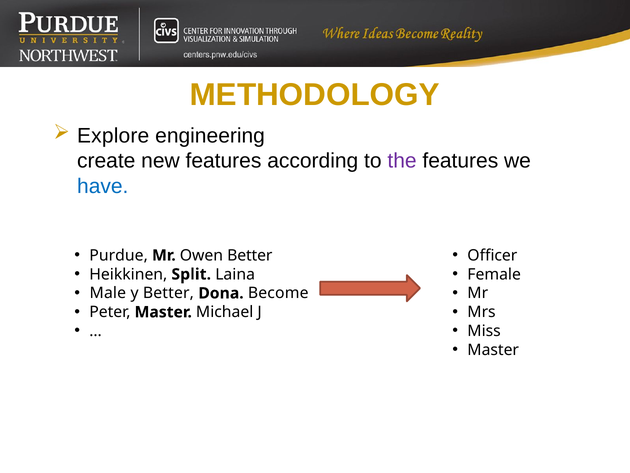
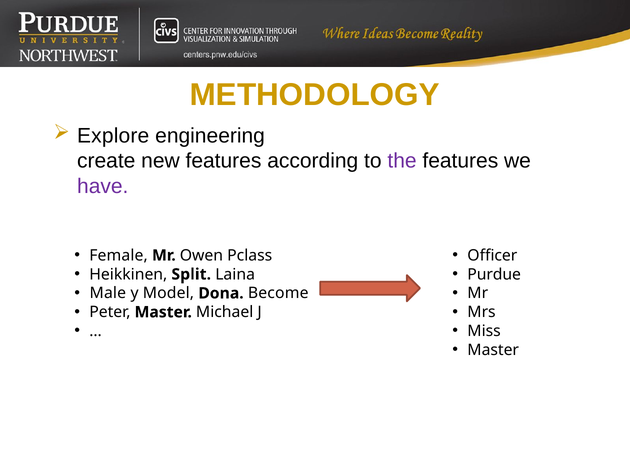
have colour: blue -> purple
Purdue: Purdue -> Female
Owen Better: Better -> Pclass
Female: Female -> Purdue
y Better: Better -> Model
